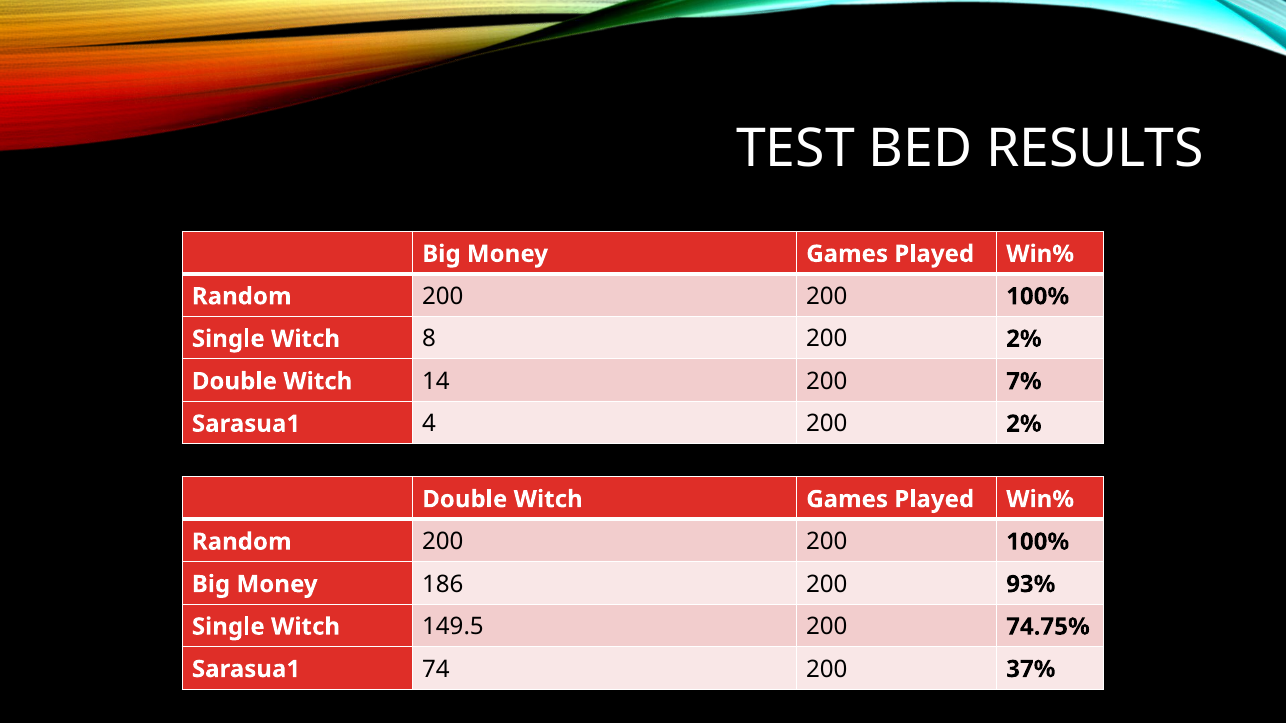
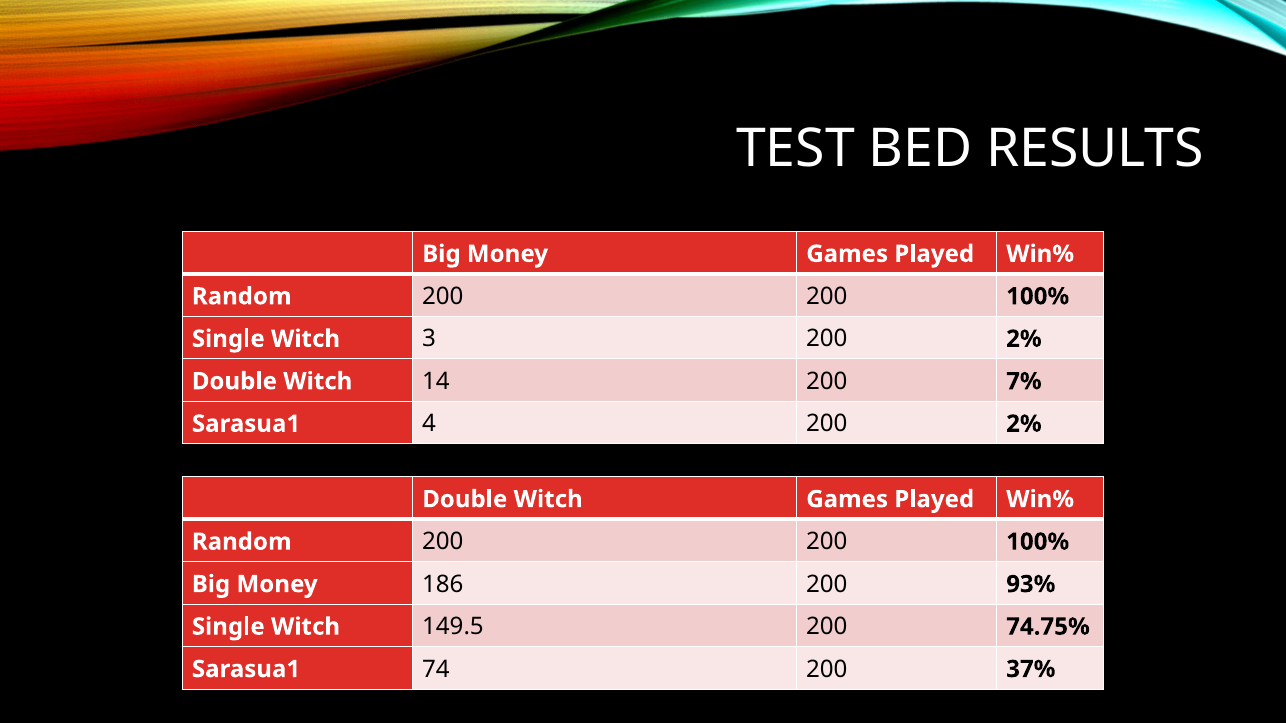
8: 8 -> 3
